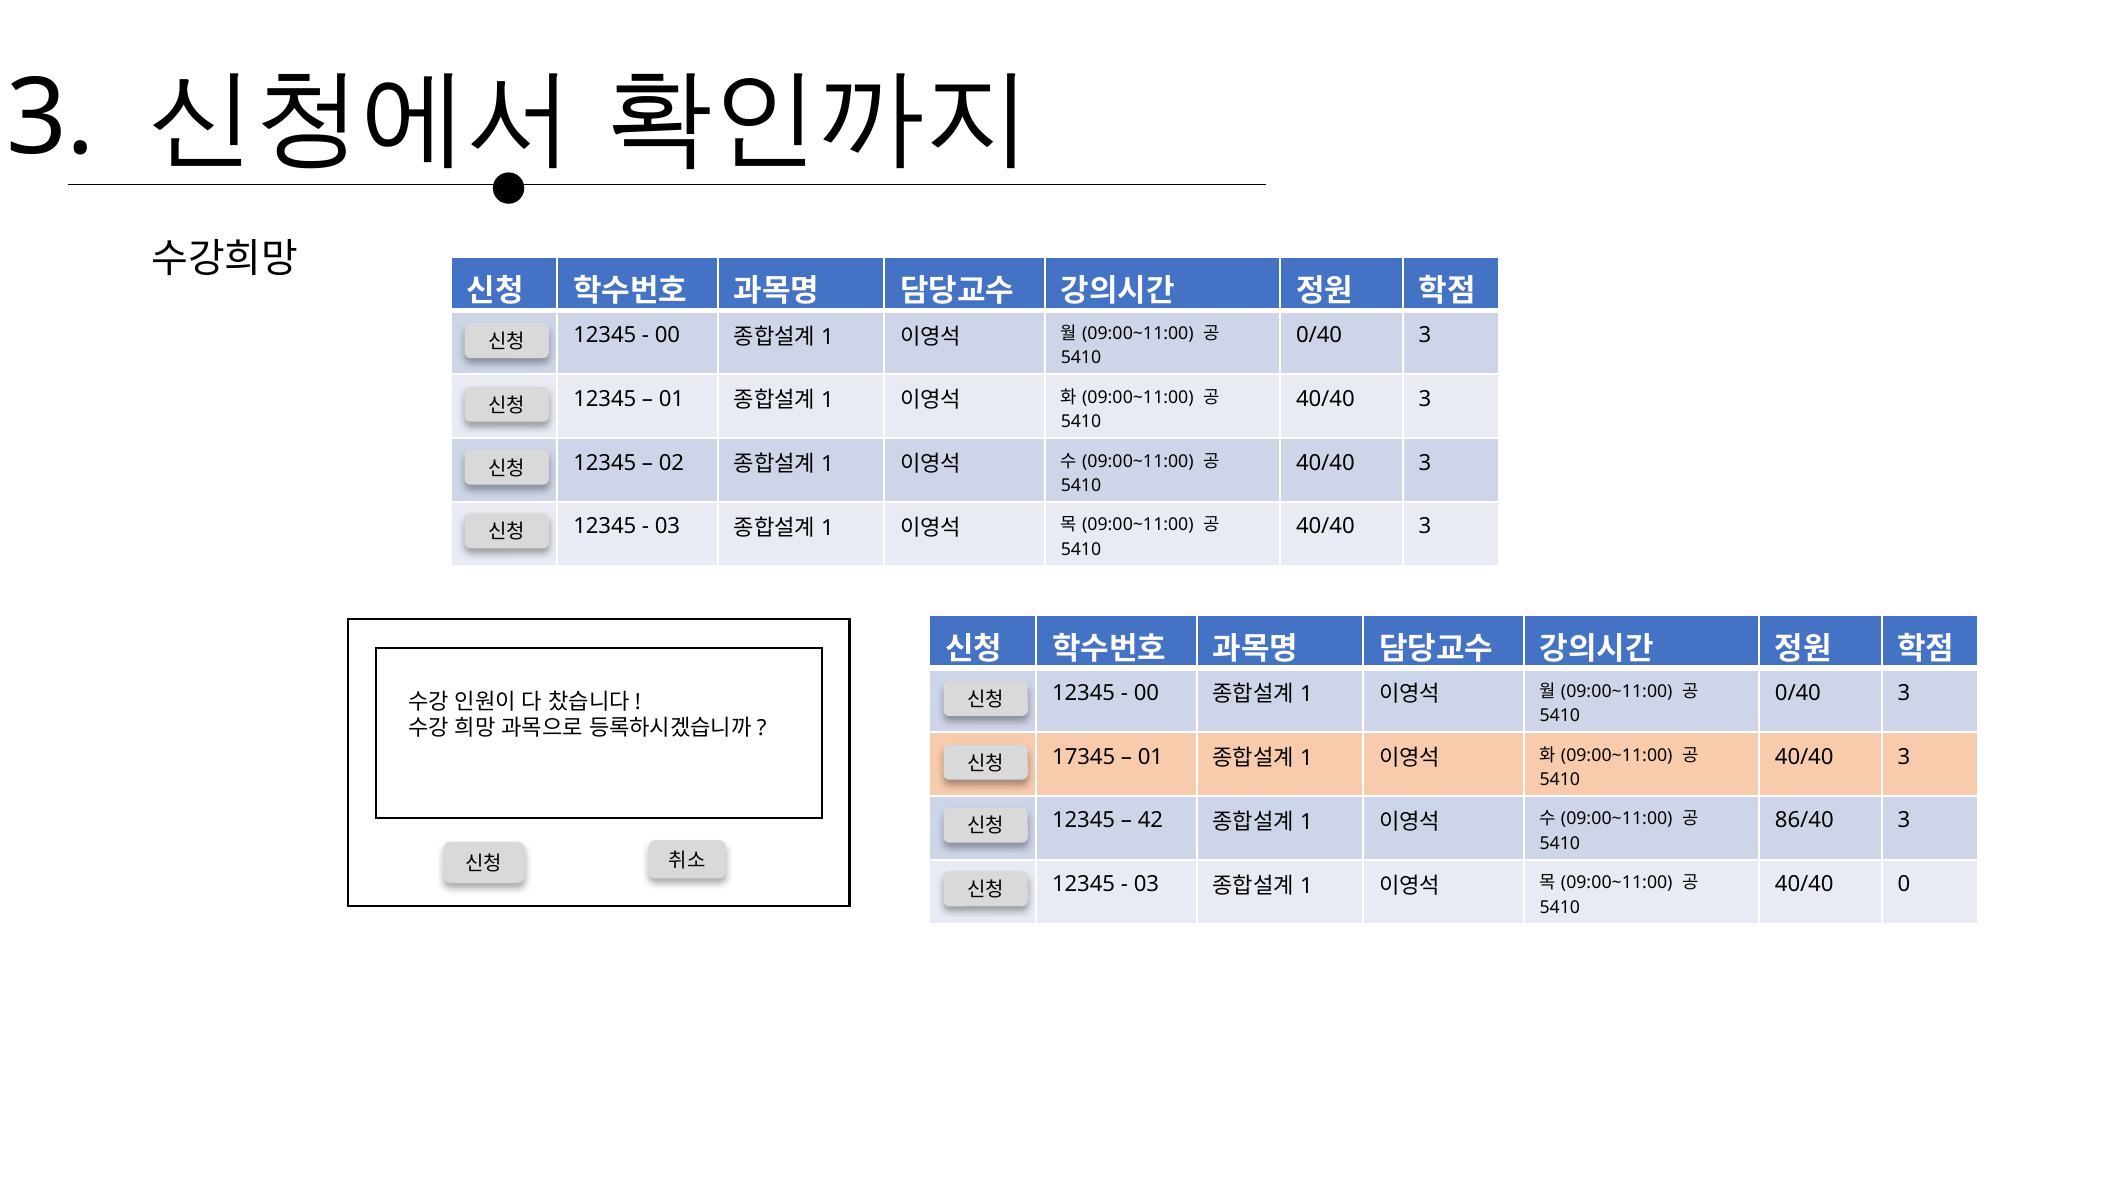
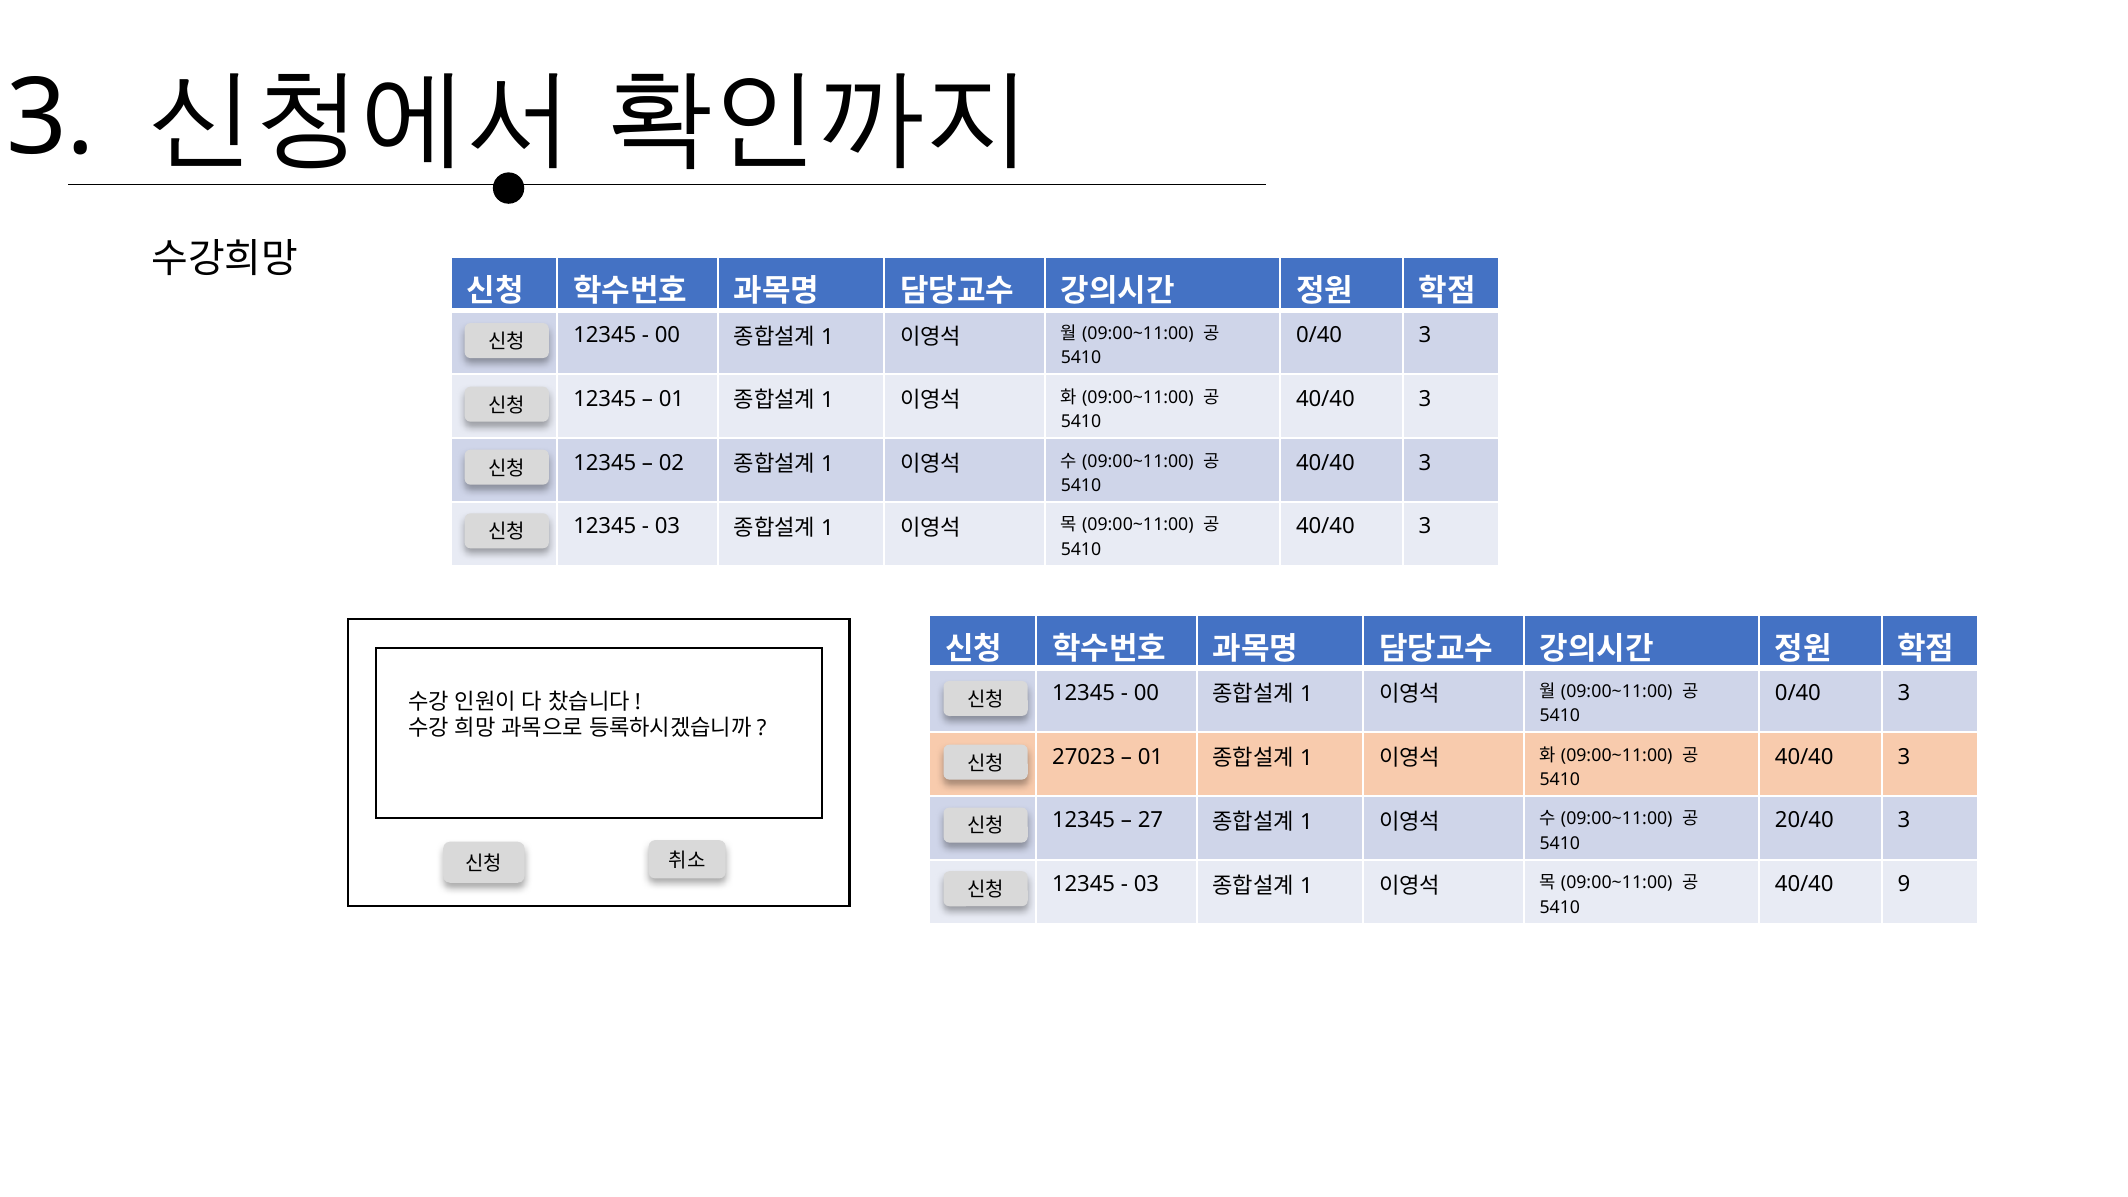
17345: 17345 -> 27023
42: 42 -> 27
86/40: 86/40 -> 20/40
0: 0 -> 9
